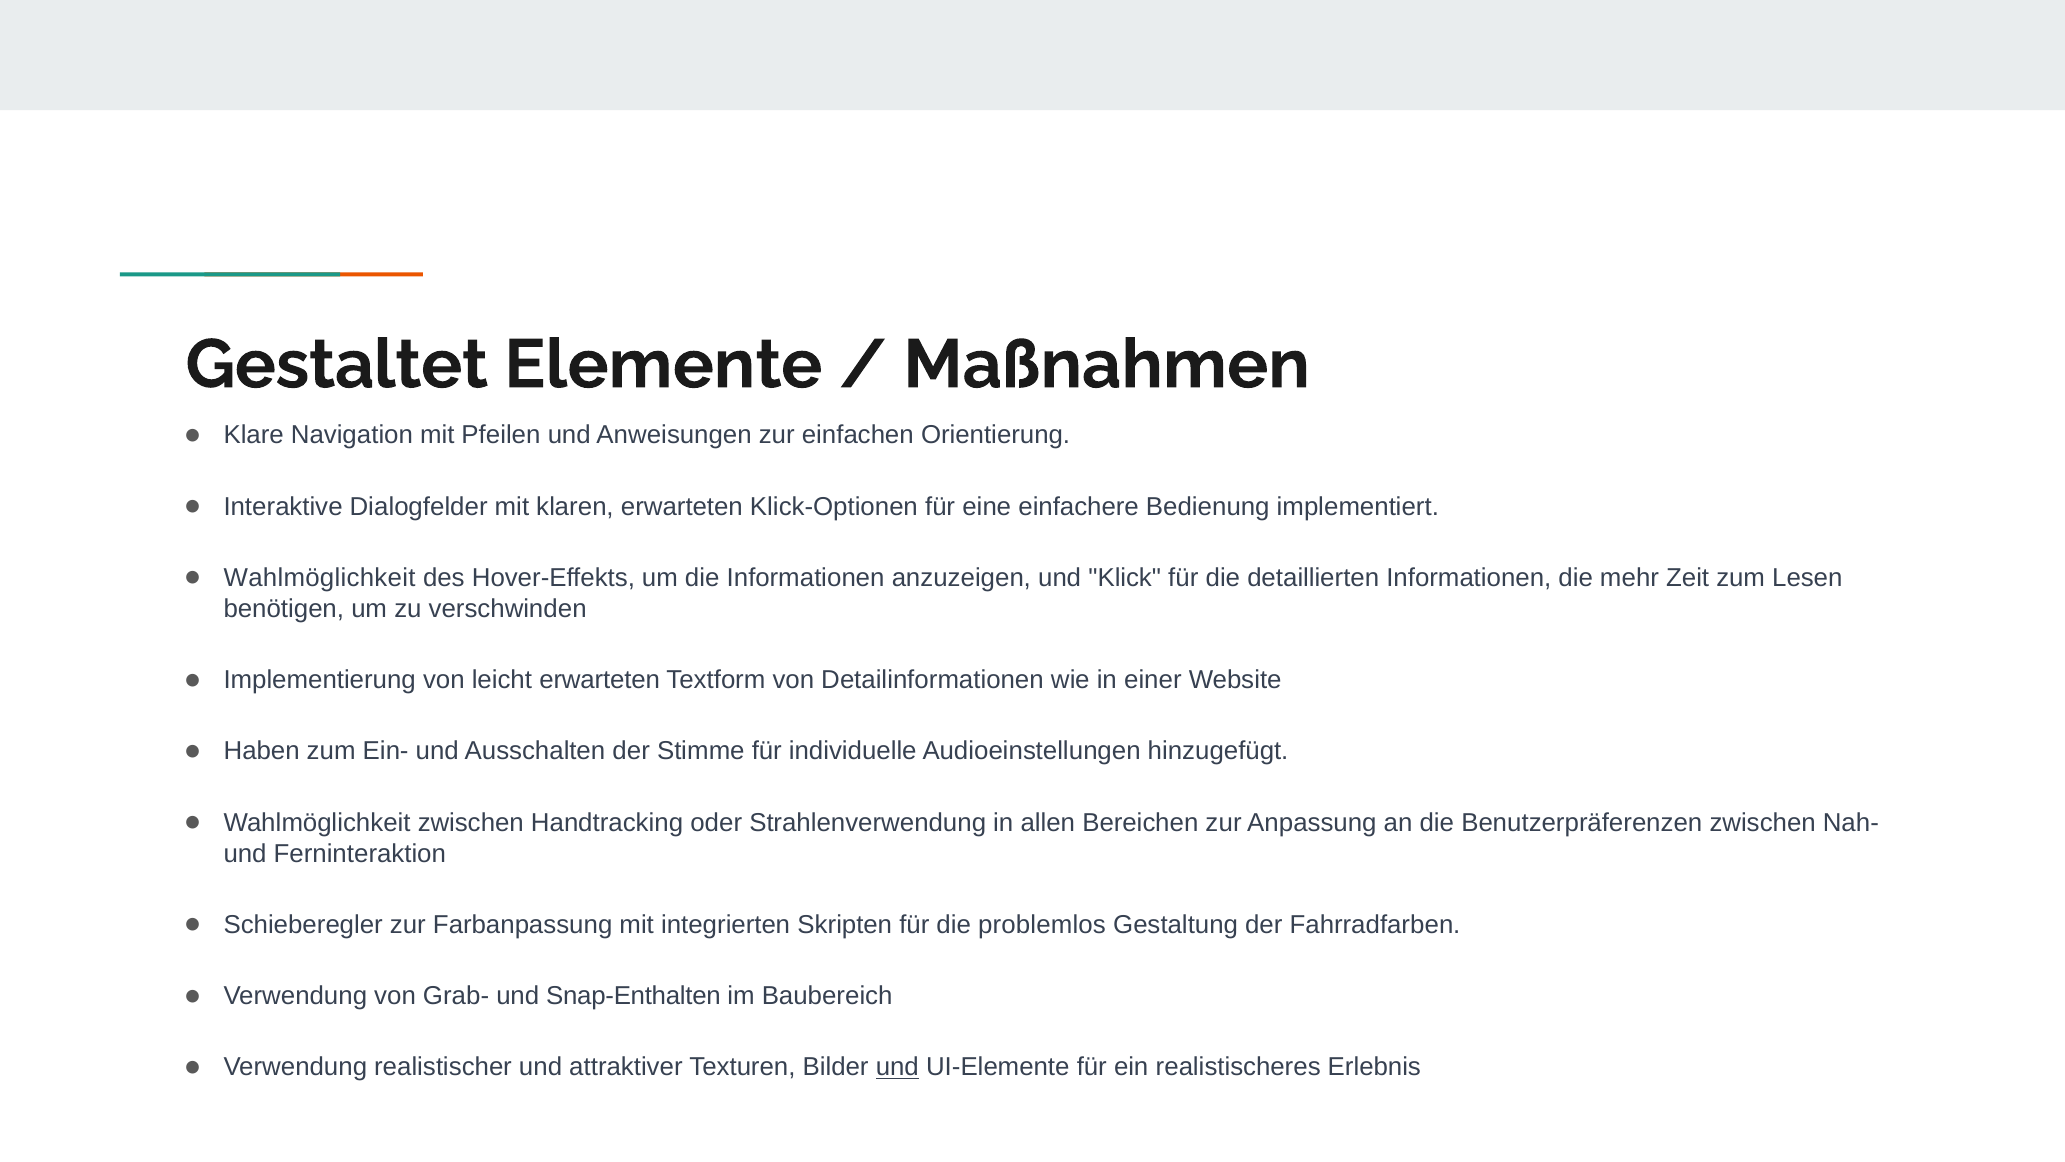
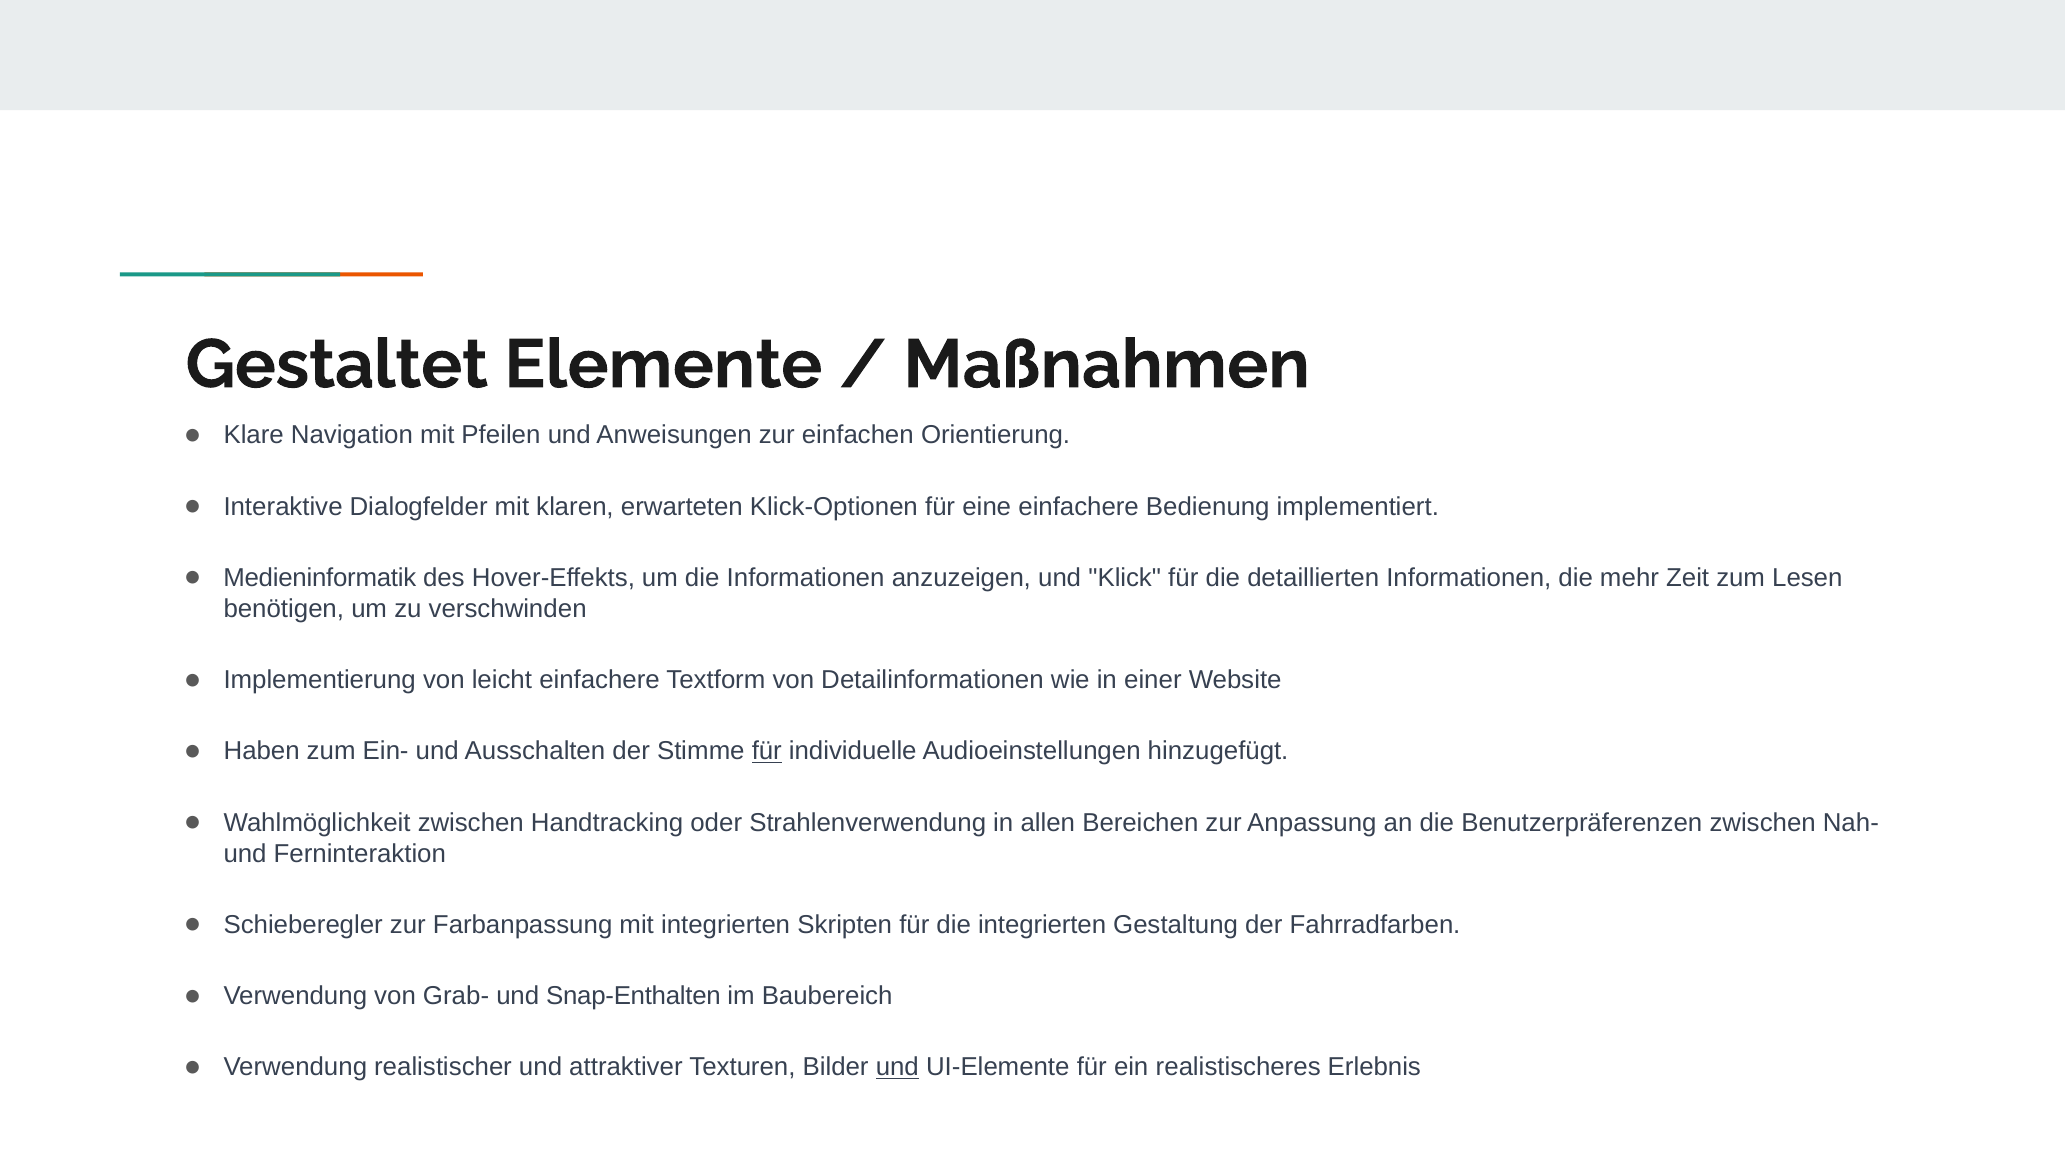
Wahlmöglichkeit at (320, 578): Wahlmöglichkeit -> Medieninformatik
leicht erwarteten: erwarteten -> einfachere
für at (767, 751) underline: none -> present
die problemlos: problemlos -> integrierten
